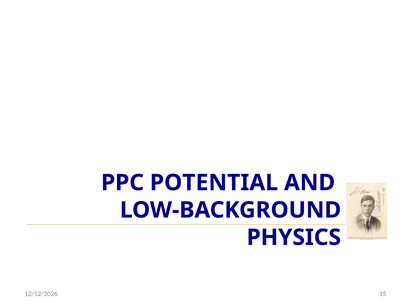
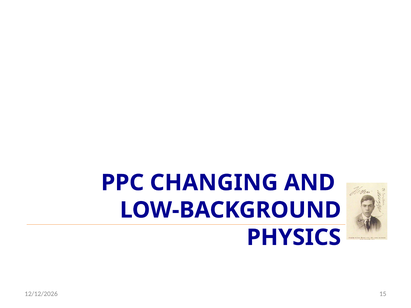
POTENTIAL: POTENTIAL -> CHANGING
